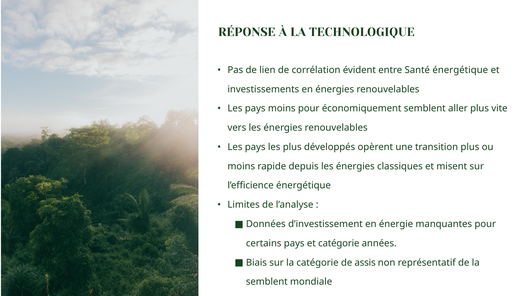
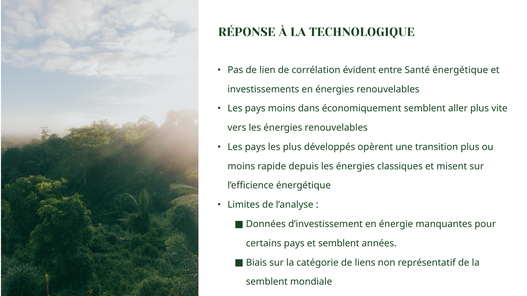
moins pour: pour -> dans
et catégorie: catégorie -> semblent
assis: assis -> liens
